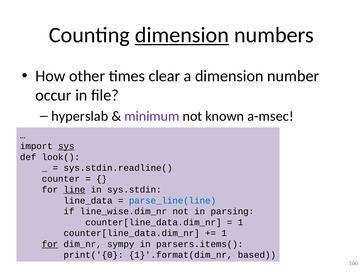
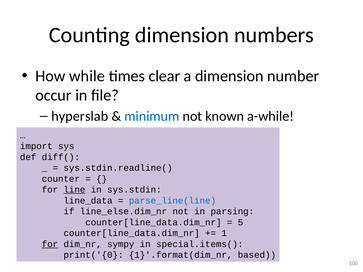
dimension at (182, 35) underline: present -> none
other: other -> while
minimum colour: purple -> blue
a-msec: a-msec -> a-while
sys underline: present -> none
look(: look( -> diff(
line_wise.dim_nr: line_wise.dim_nr -> line_else.dim_nr
1 at (241, 223): 1 -> 5
parsers.items(: parsers.items( -> special.items(
